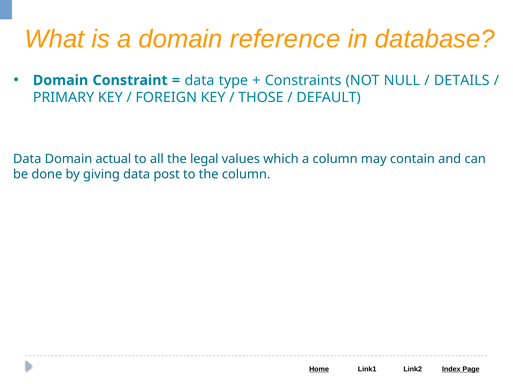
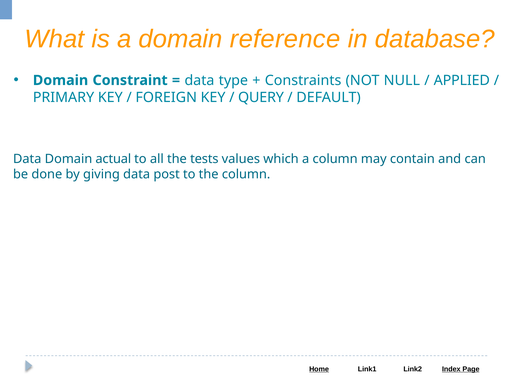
DETAILS: DETAILS -> APPLIED
THOSE: THOSE -> QUERY
legal: legal -> tests
